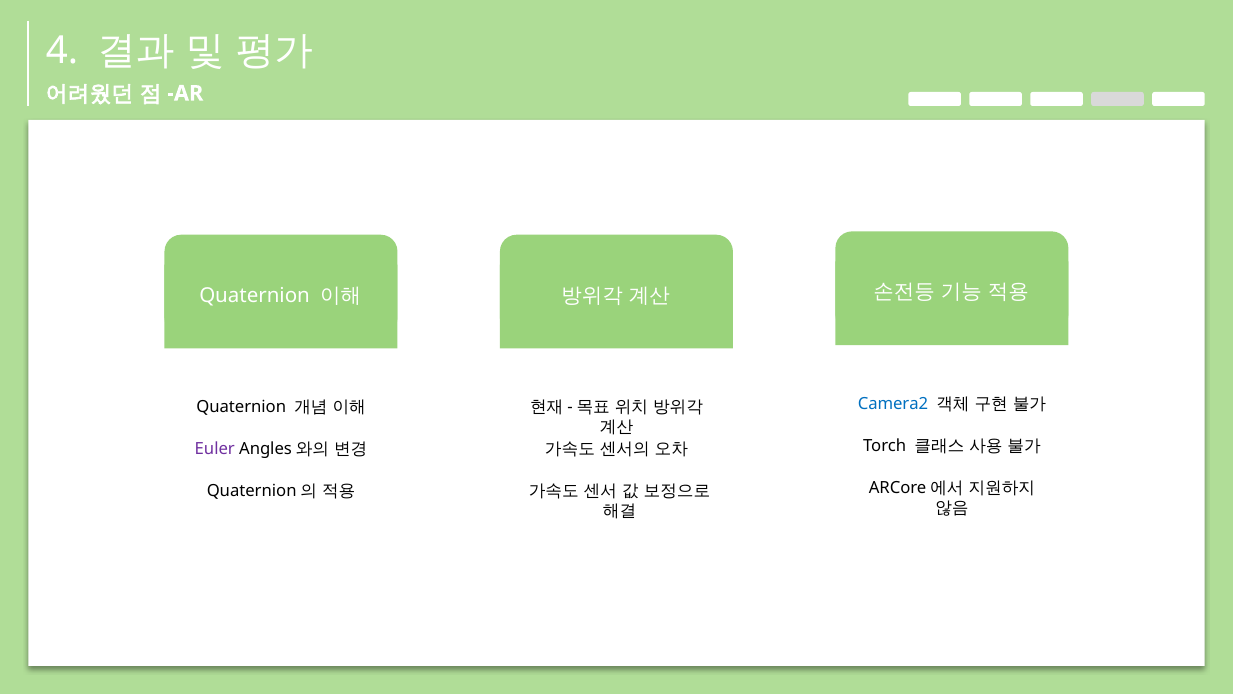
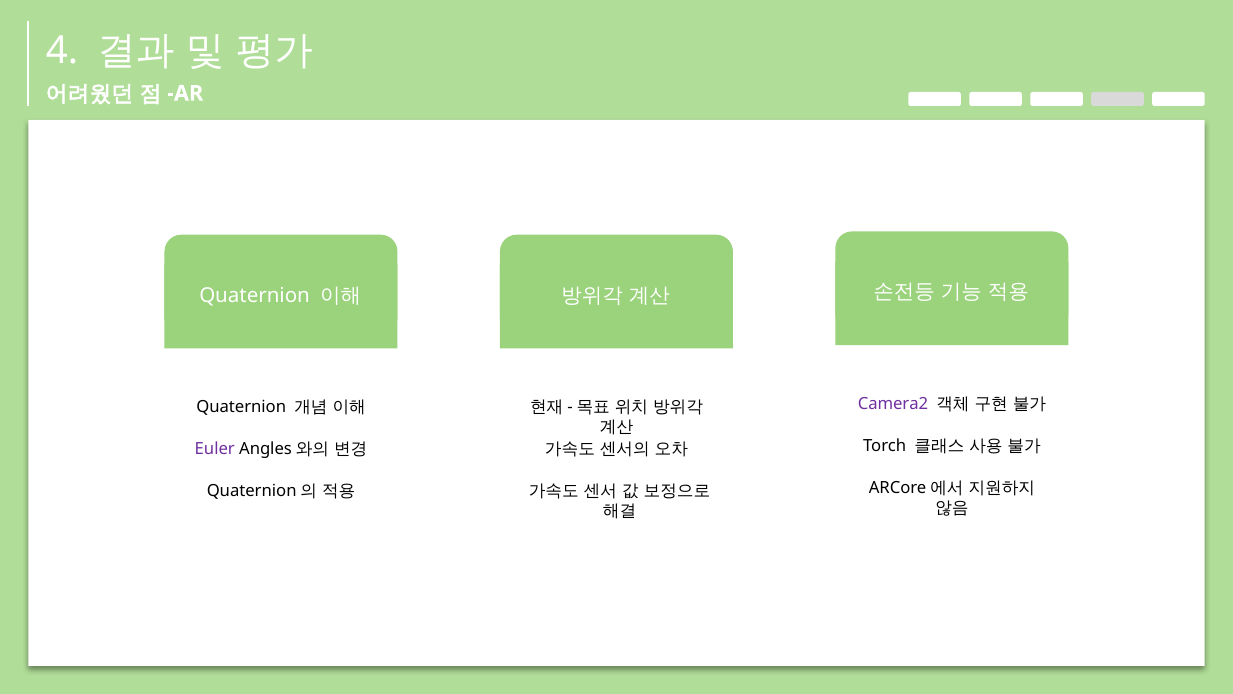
Camera2 colour: blue -> purple
